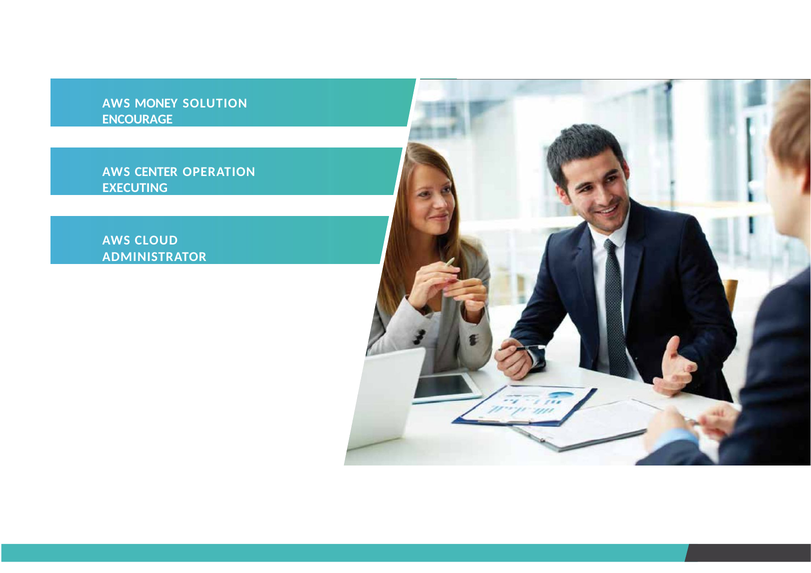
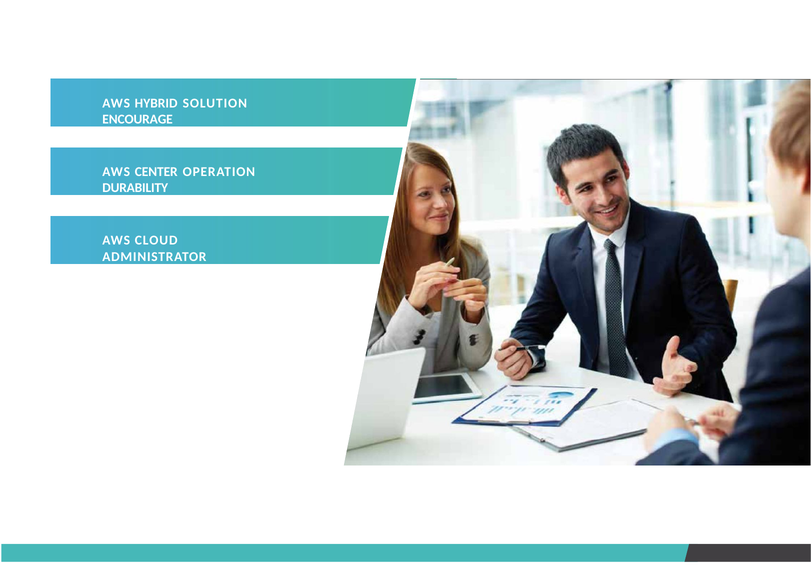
MONEY: MONEY -> HYBRID
EXECUTING: EXECUTING -> DURABILITY
